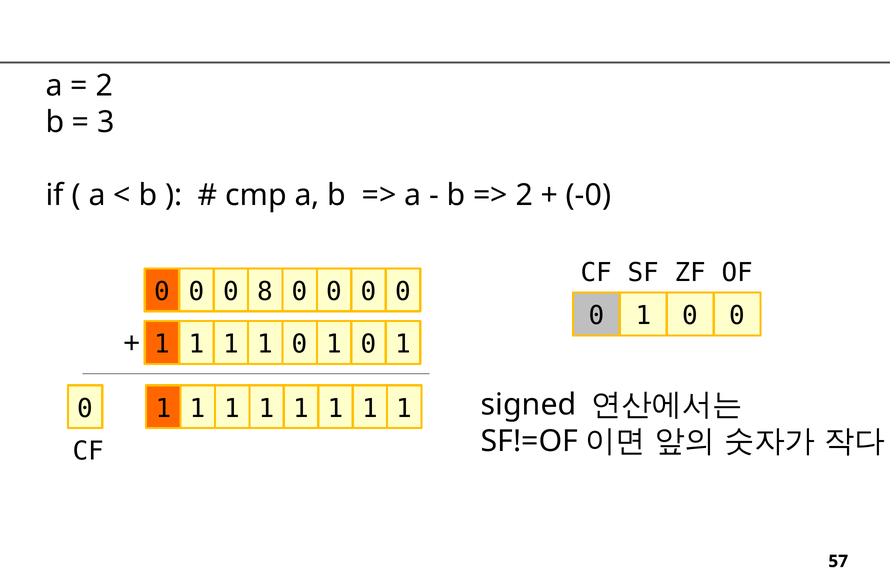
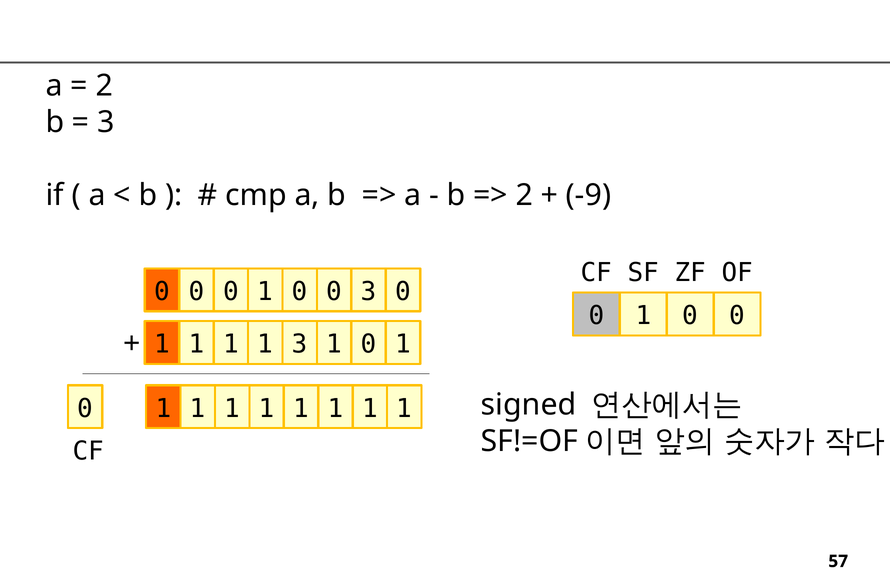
-0: -0 -> -9
0 0 8: 8 -> 1
0 at (369, 292): 0 -> 3
0 at (300, 344): 0 -> 3
